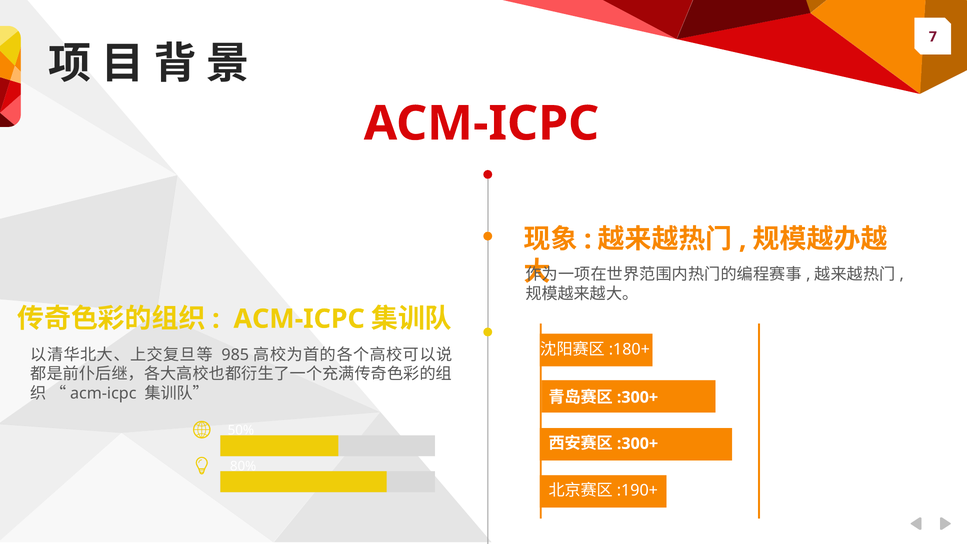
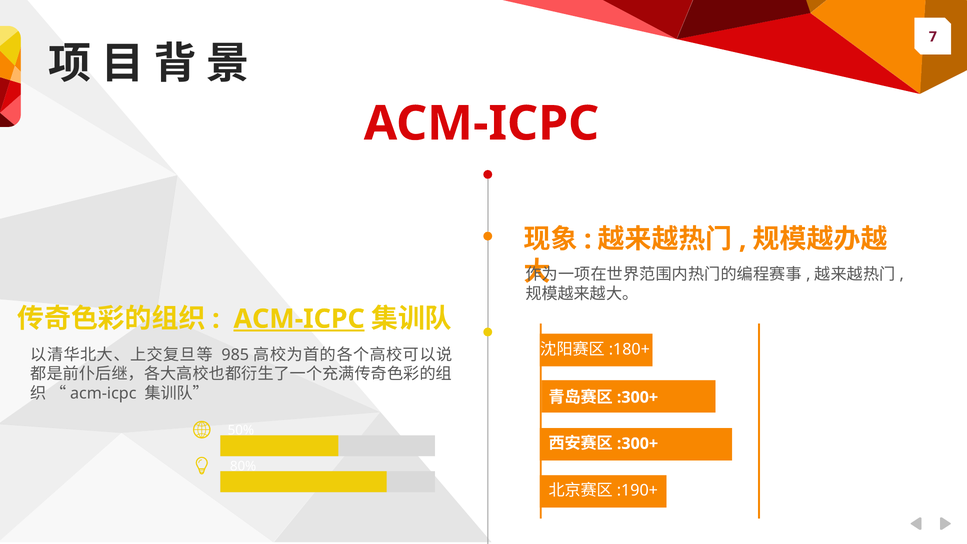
ACM-ICPC at (299, 319) underline: none -> present
